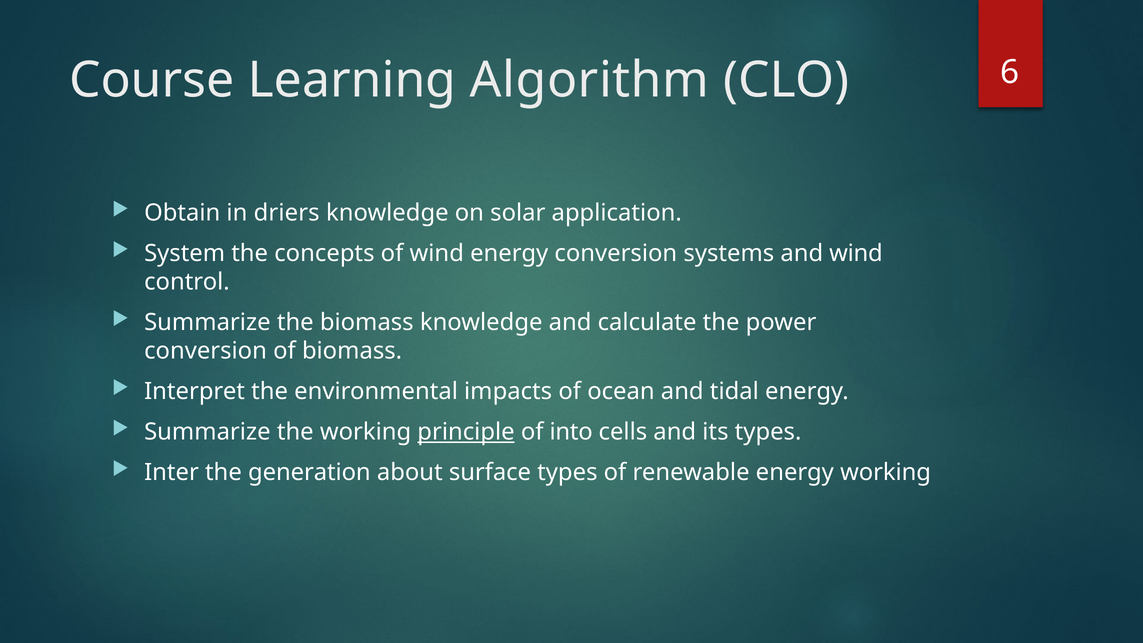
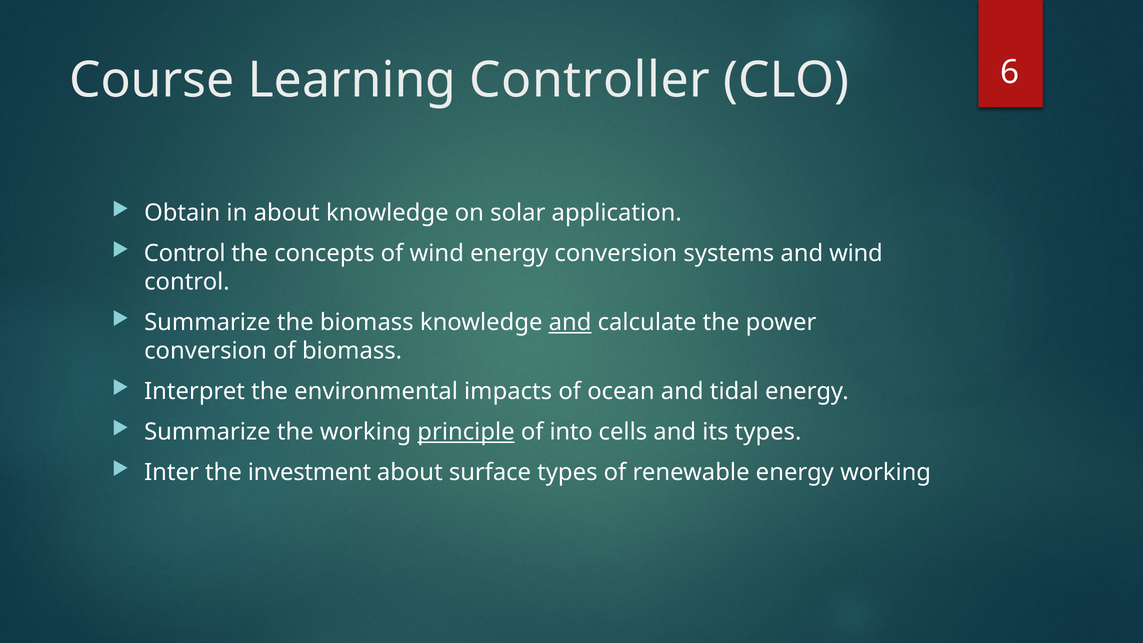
Algorithm: Algorithm -> Controller
in driers: driers -> about
System at (185, 253): System -> Control
and at (570, 322) underline: none -> present
generation: generation -> investment
